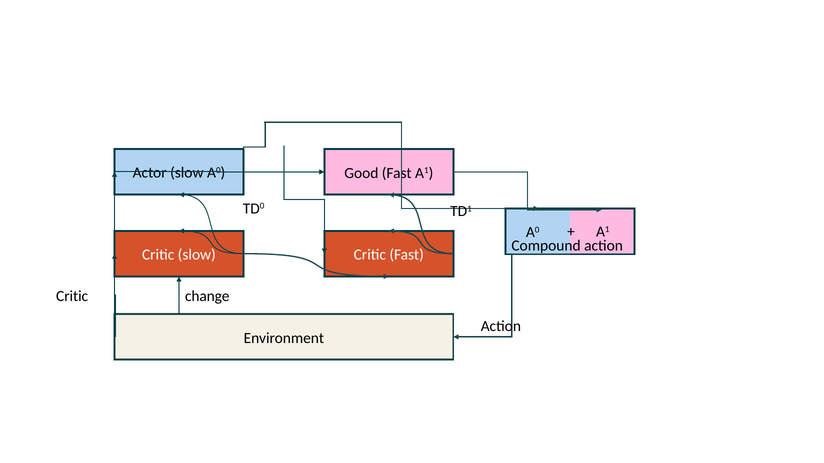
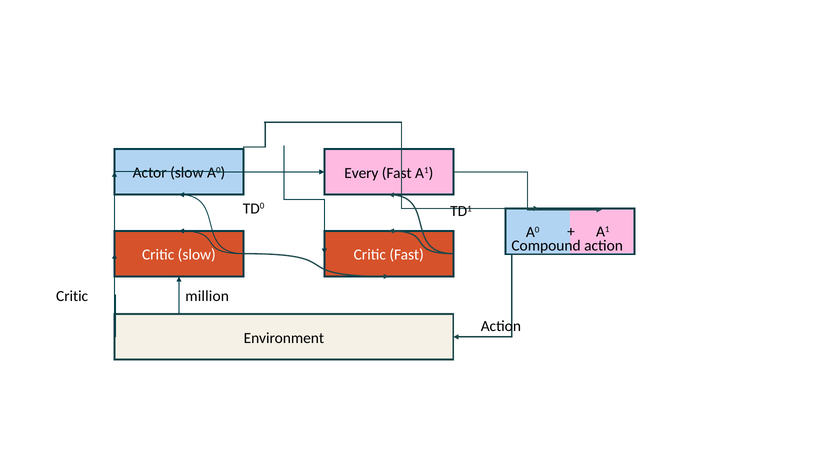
Good: Good -> Every
change: change -> million
